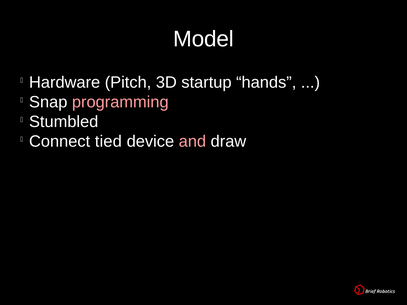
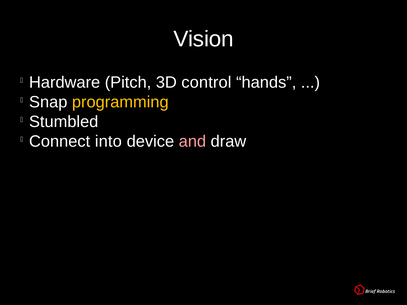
Model: Model -> Vision
startup: startup -> control
programming colour: pink -> yellow
tied: tied -> into
